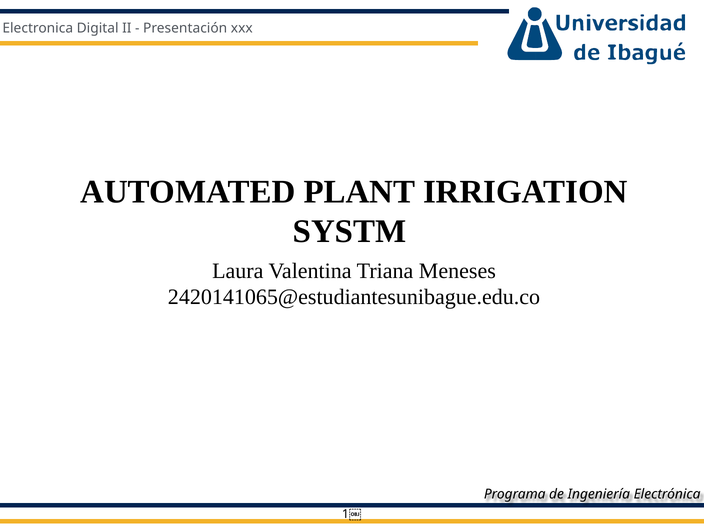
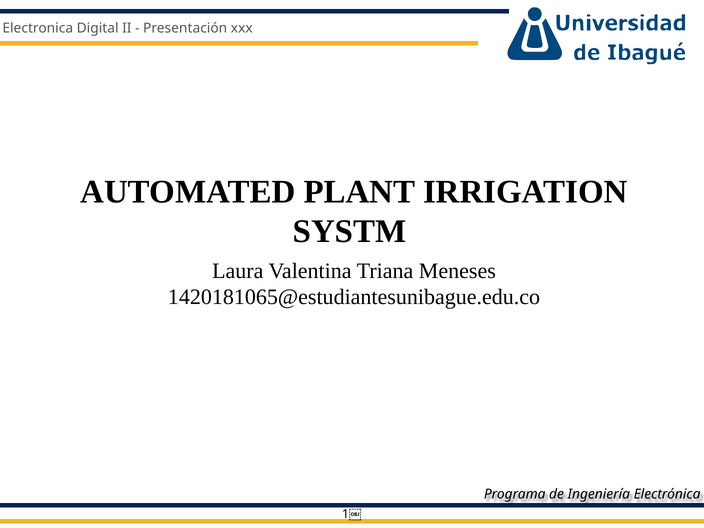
2420141065@estudiantesunibague.edu.co: 2420141065@estudiantesunibague.edu.co -> 1420181065@estudiantesunibague.edu.co
